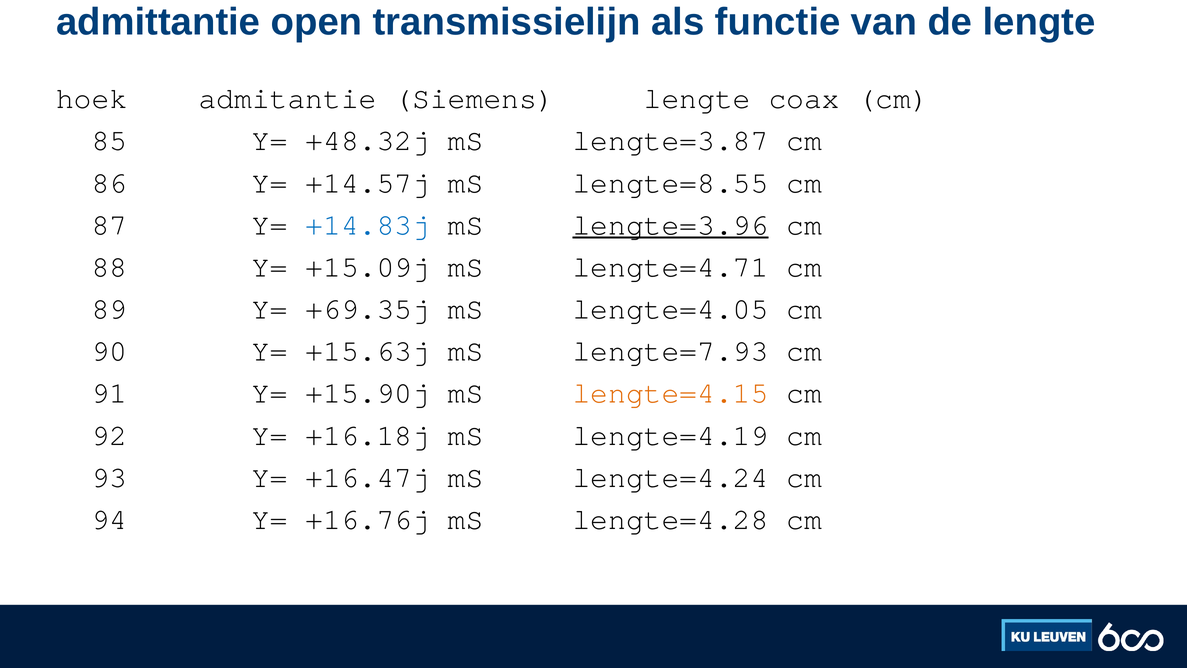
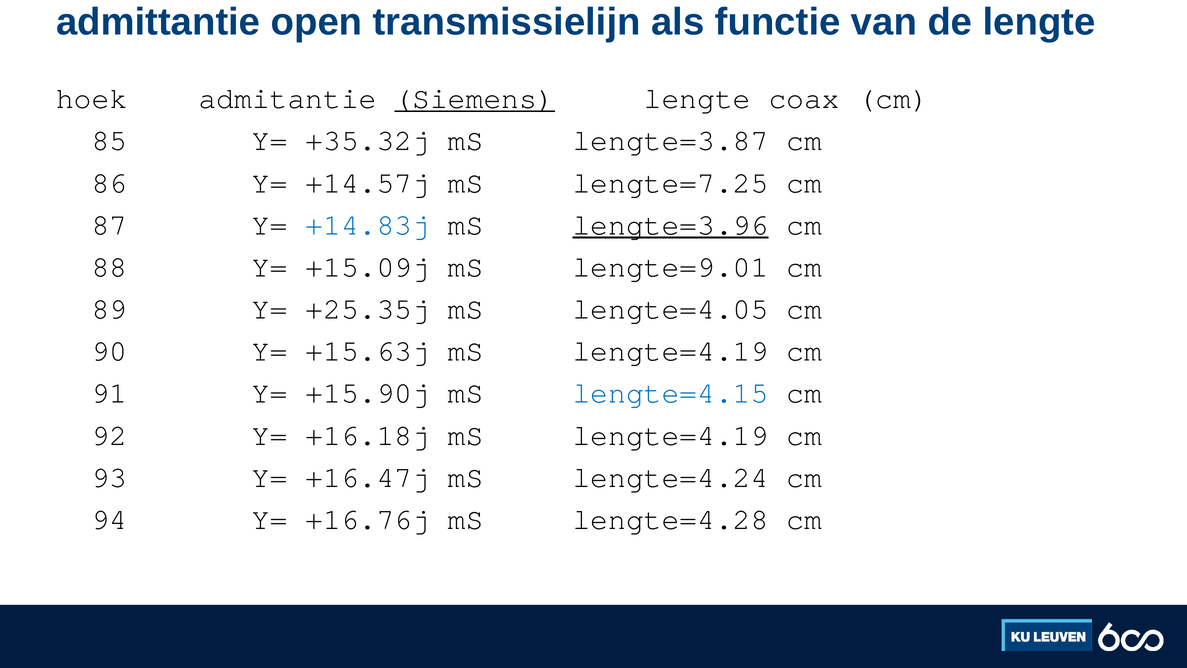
Siemens underline: none -> present
+48.32j: +48.32j -> +35.32j
lengte=8.55: lengte=8.55 -> lengte=7.25
lengte=4.71: lengte=4.71 -> lengte=9.01
+69.35j: +69.35j -> +25.35j
+15.63j mS lengte=7.93: lengte=7.93 -> lengte=4.19
lengte=4.15 colour: orange -> blue
